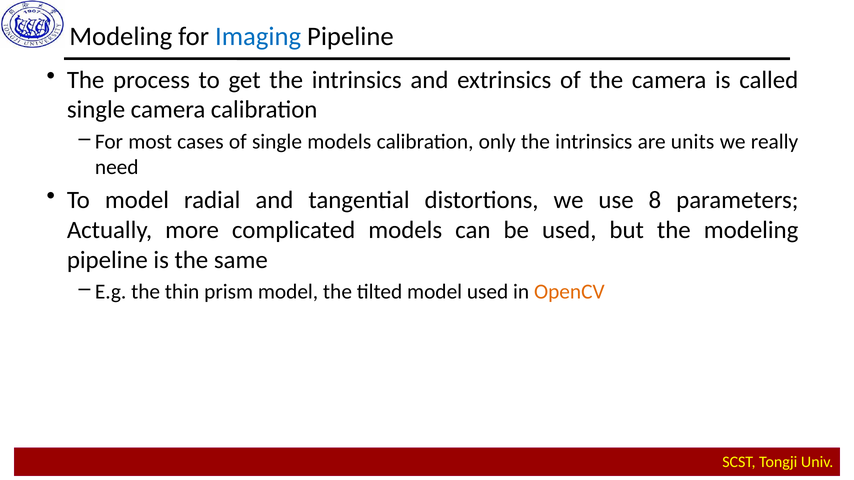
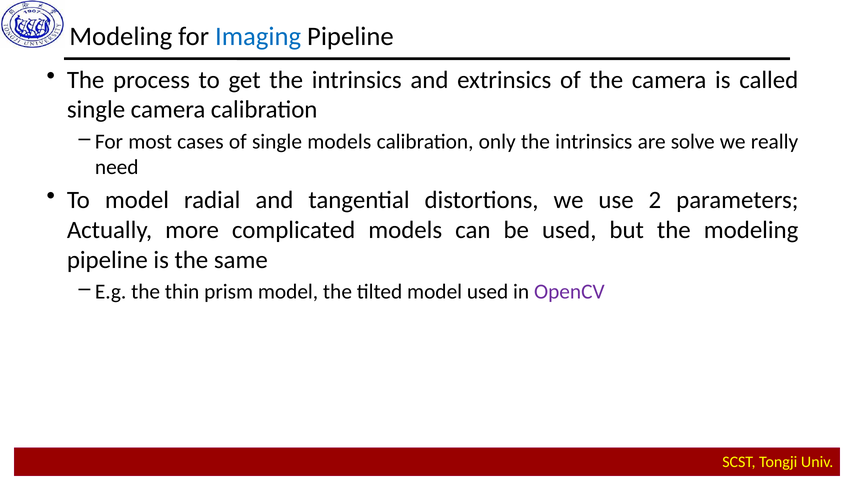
units: units -> solve
8: 8 -> 2
OpenCV colour: orange -> purple
